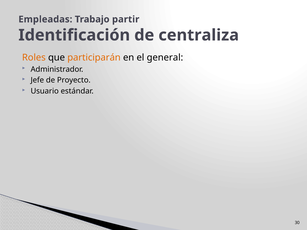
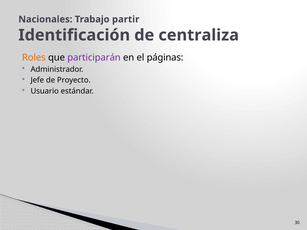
Empleadas: Empleadas -> Nacionales
participarán colour: orange -> purple
general: general -> páginas
